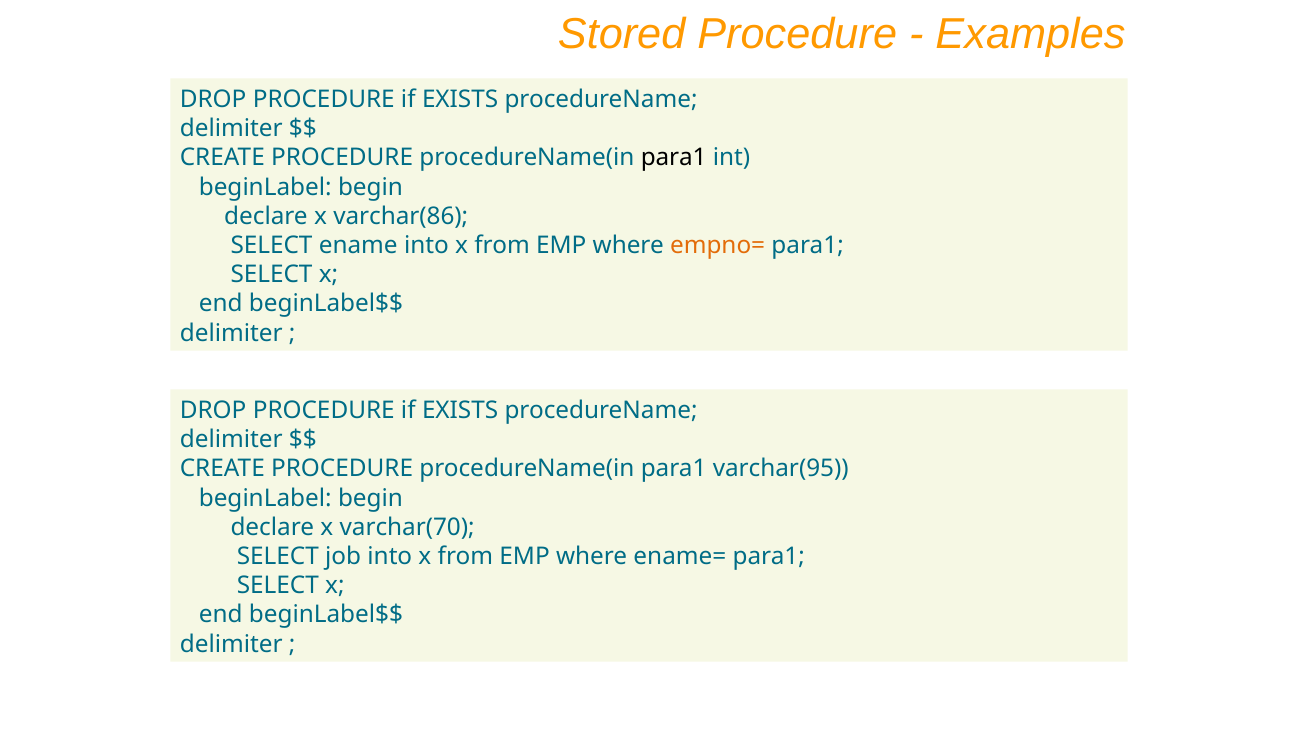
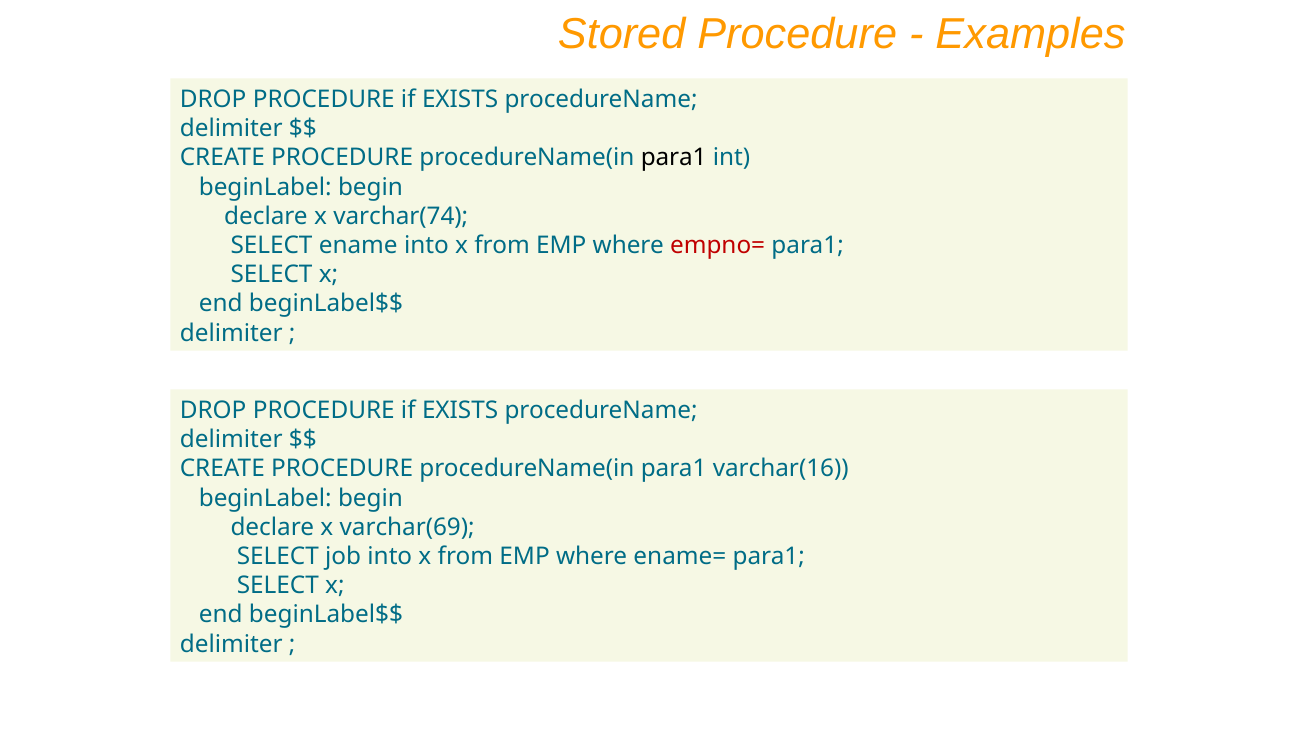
varchar(86: varchar(86 -> varchar(74
empno= colour: orange -> red
varchar(95: varchar(95 -> varchar(16
varchar(70: varchar(70 -> varchar(69
